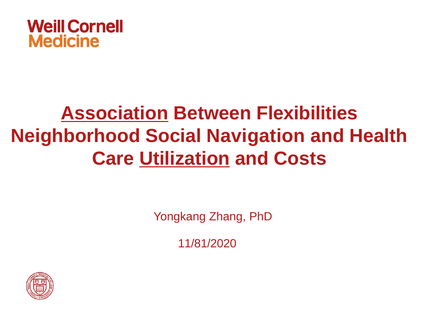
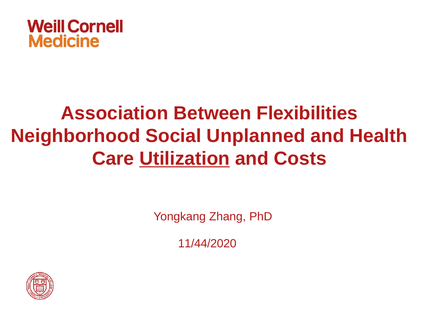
Association underline: present -> none
Navigation: Navigation -> Unplanned
11/81/2020: 11/81/2020 -> 11/44/2020
